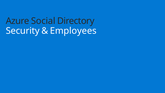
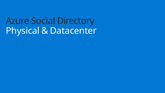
Security: Security -> Physical
Employees: Employees -> Datacenter
